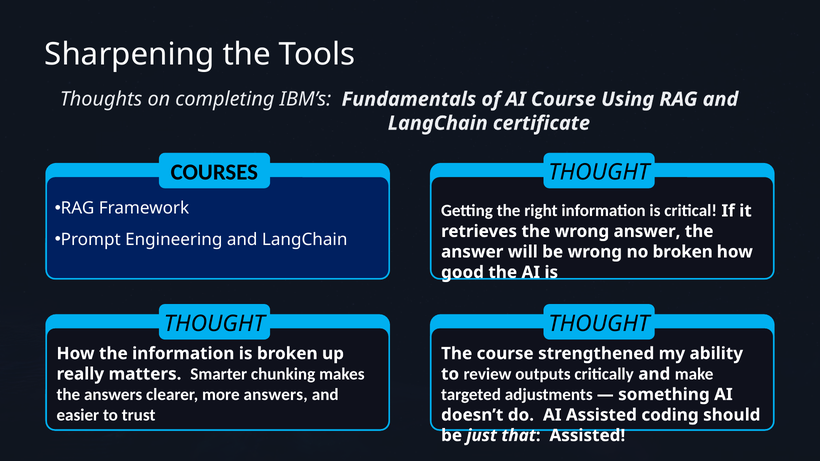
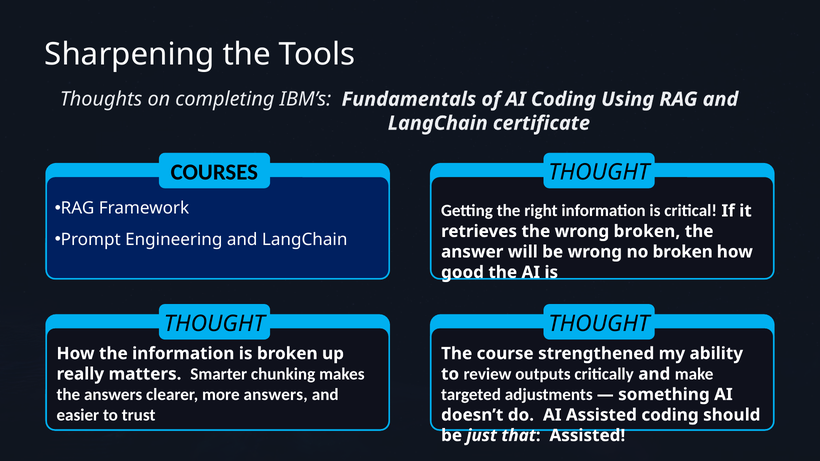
AI Course: Course -> Coding
wrong answer: answer -> broken
